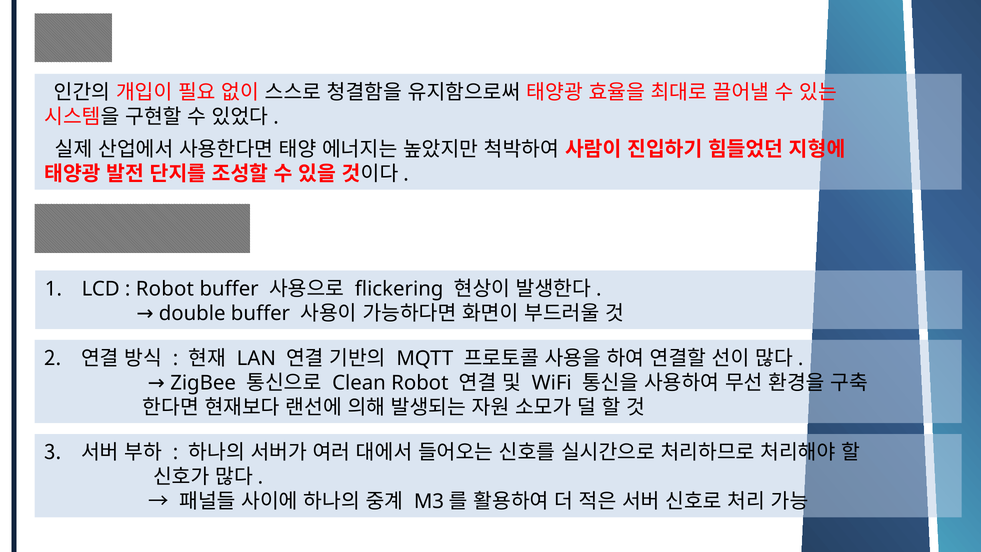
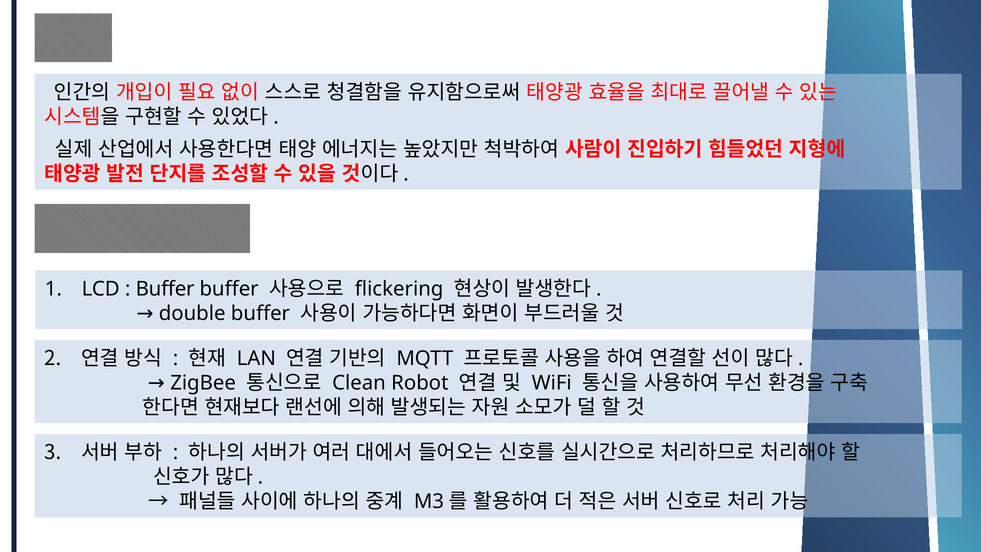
Robot at (165, 289): Robot -> Buffer
